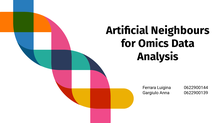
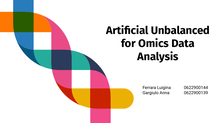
Neighbours: Neighbours -> Unbalanced
